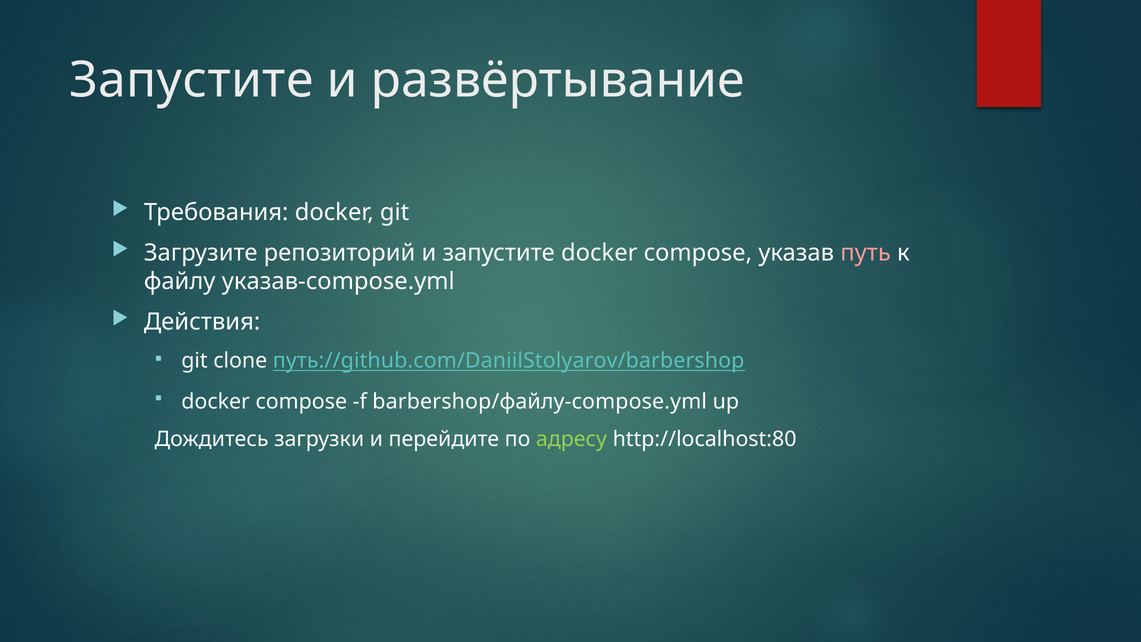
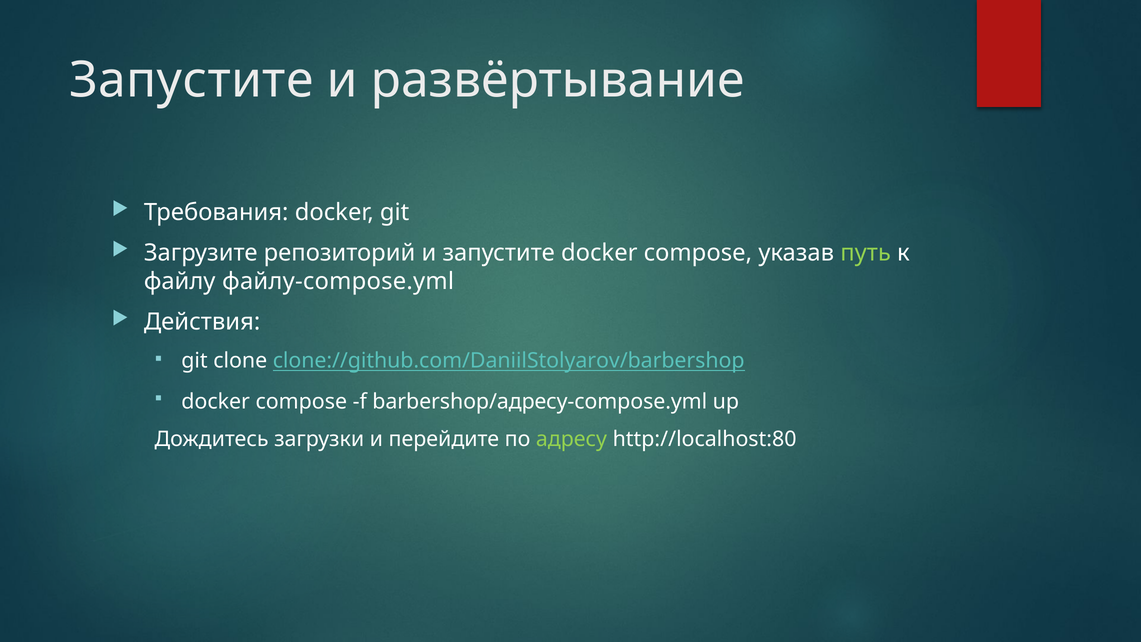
путь colour: pink -> light green
указав-compose.yml: указав-compose.yml -> файлу-compose.yml
путь://github.com/DaniilStolyarov/barbershop: путь://github.com/DaniilStolyarov/barbershop -> clone://github.com/DaniilStolyarov/barbershop
barbershop/файлу-compose.yml: barbershop/файлу-compose.yml -> barbershop/адресу-compose.yml
